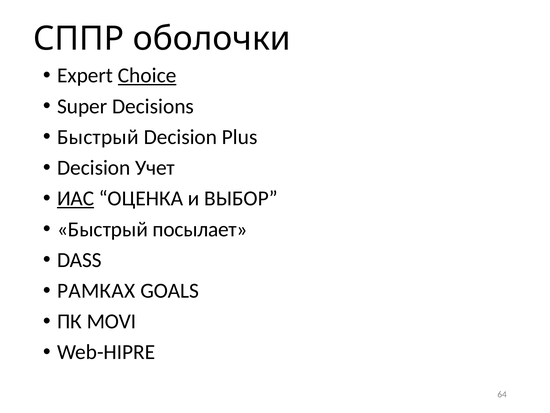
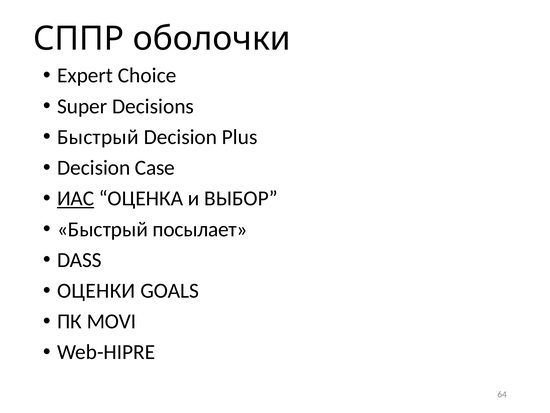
Choice underline: present -> none
Учет: Учет -> Case
РАМКАХ: РАМКАХ -> ОЦЕНКИ
